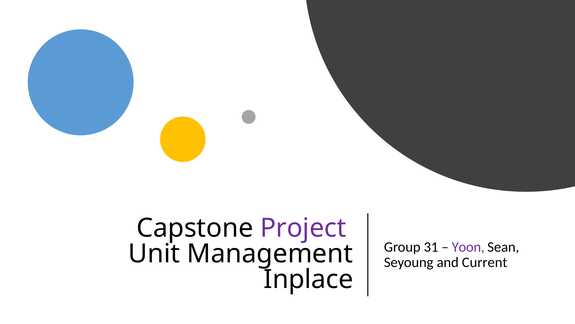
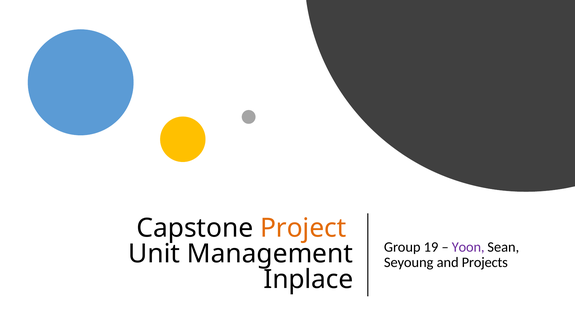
Project colour: purple -> orange
31: 31 -> 19
Current: Current -> Projects
